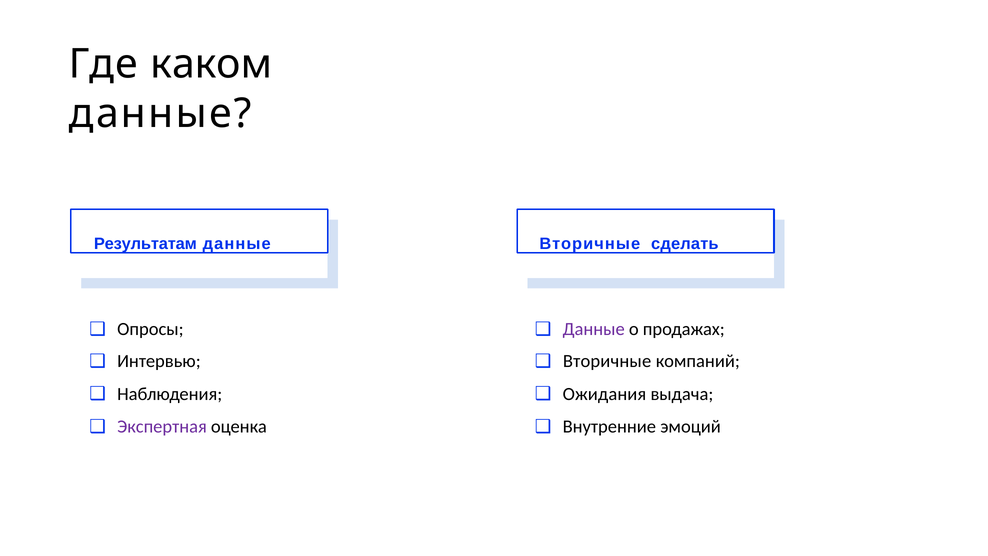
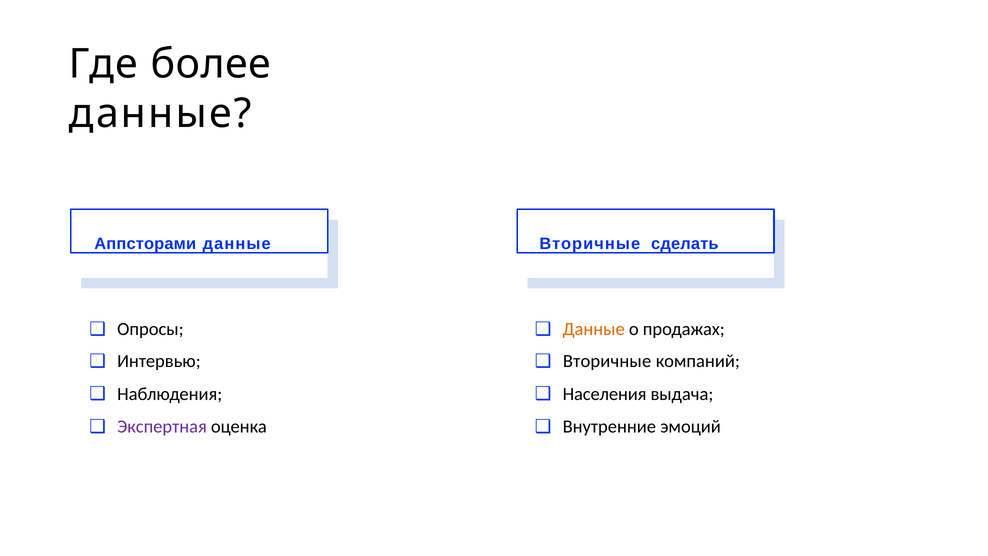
каком: каком -> более
Результатам: Результатам -> Аппсторами
Данные at (594, 329) colour: purple -> orange
Ожидания: Ожидания -> Населения
